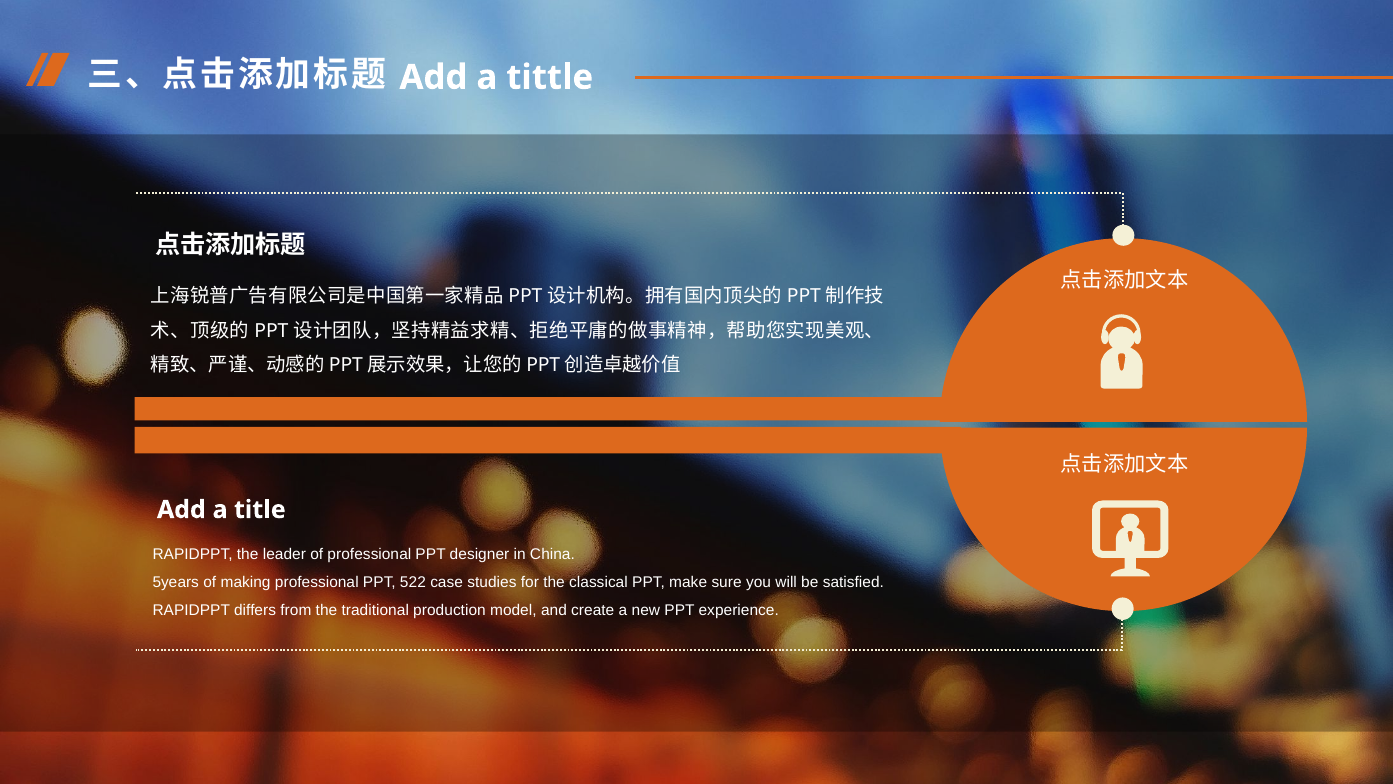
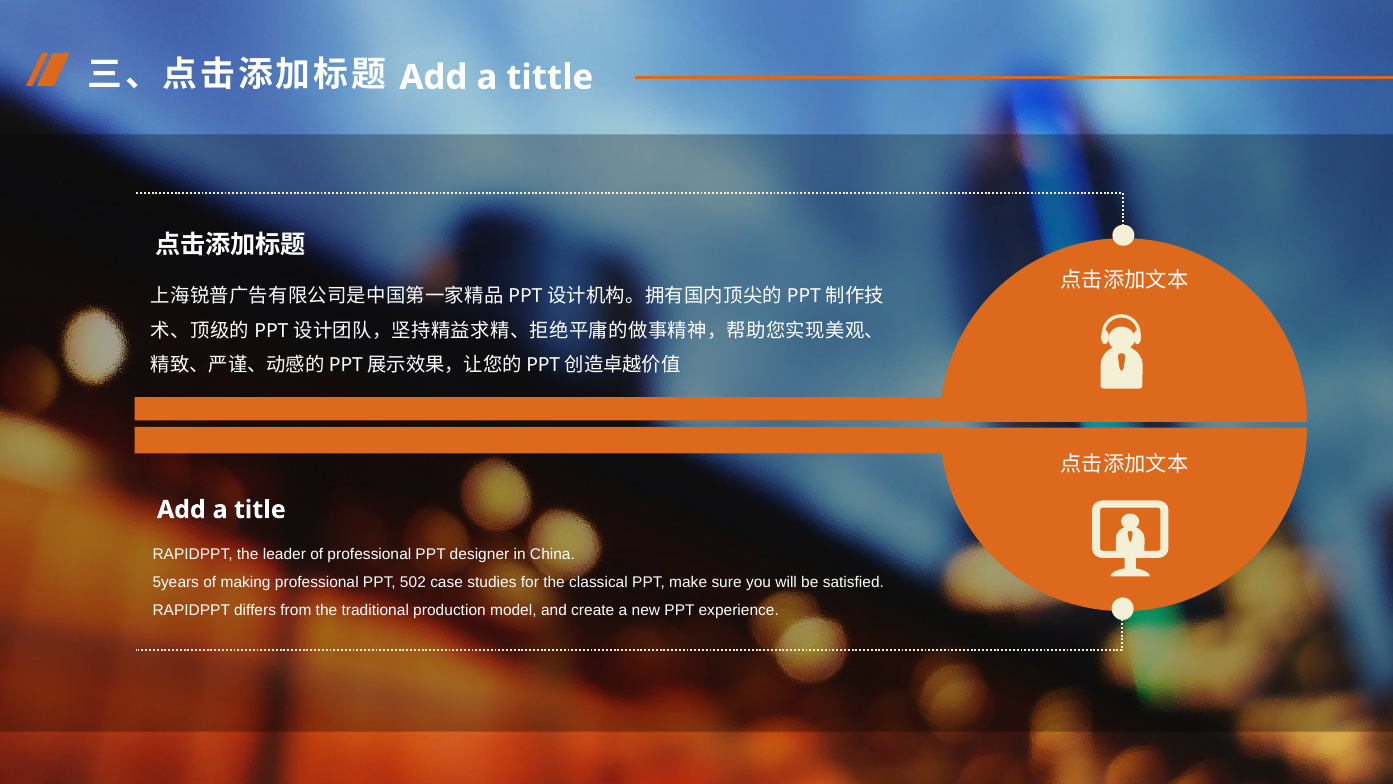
522: 522 -> 502
